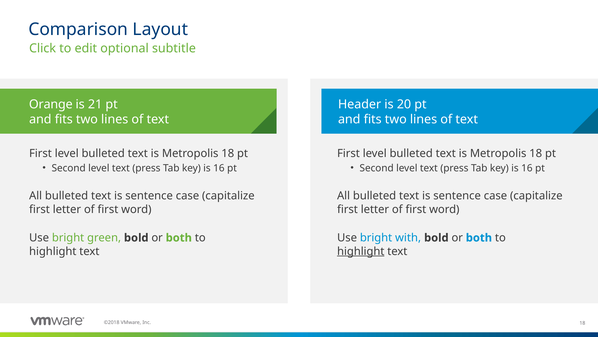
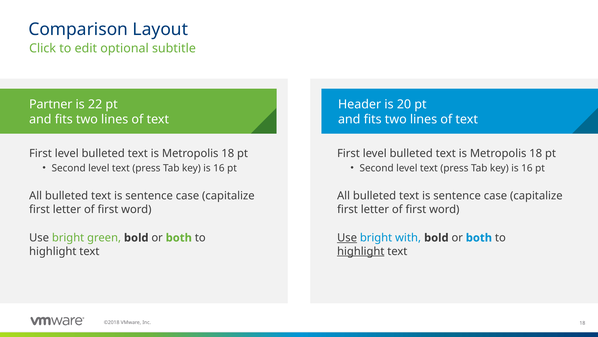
Orange: Orange -> Partner
21: 21 -> 22
Use at (347, 237) underline: none -> present
